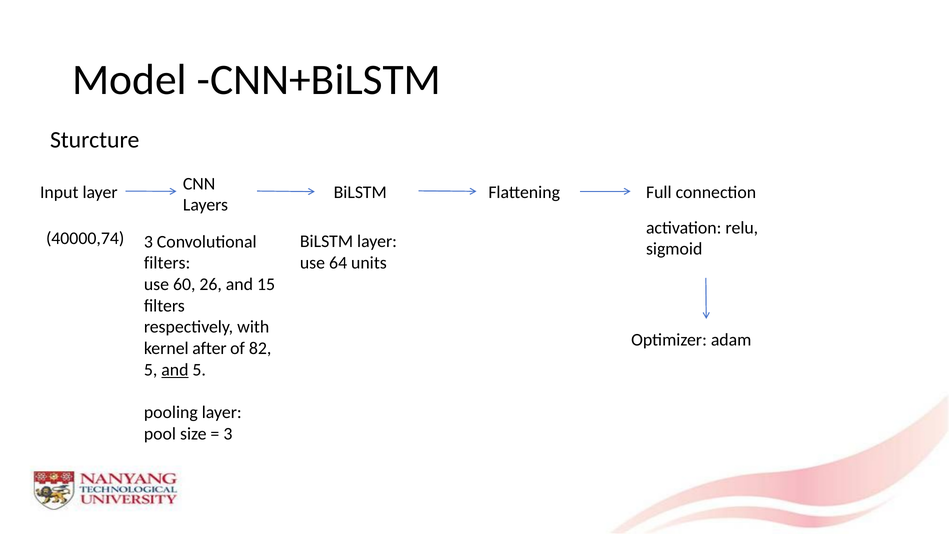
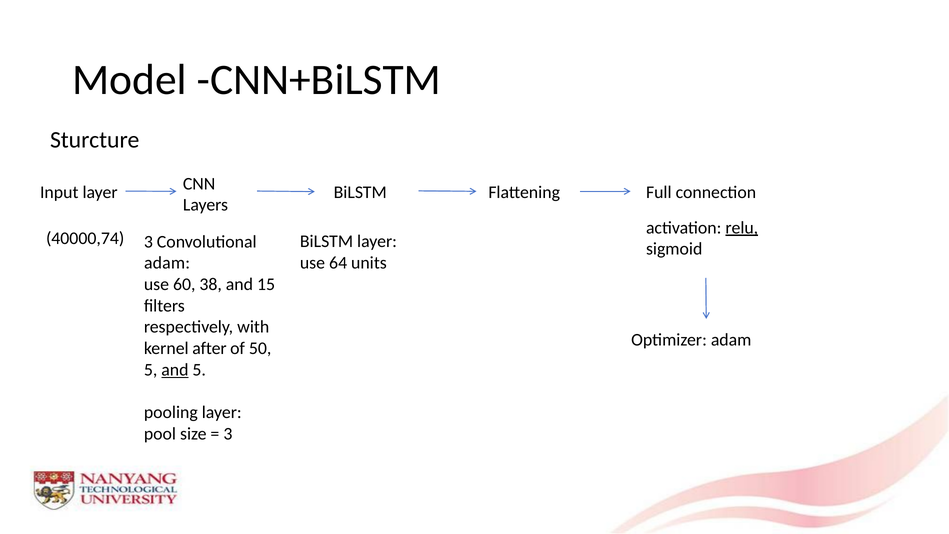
relu underline: none -> present
filters at (167, 263): filters -> adam
26: 26 -> 38
82: 82 -> 50
